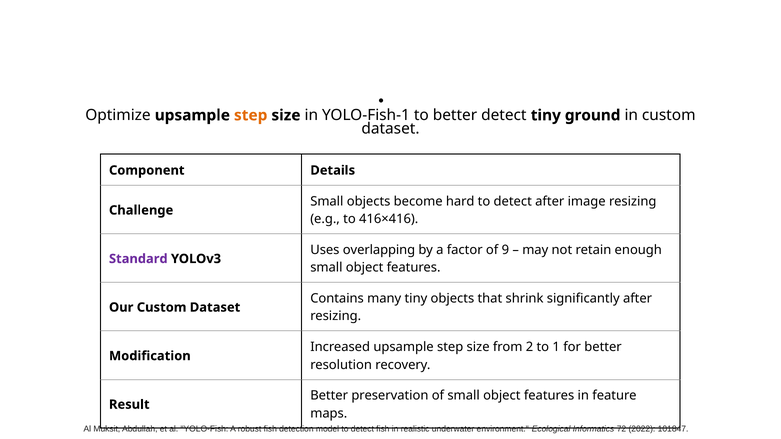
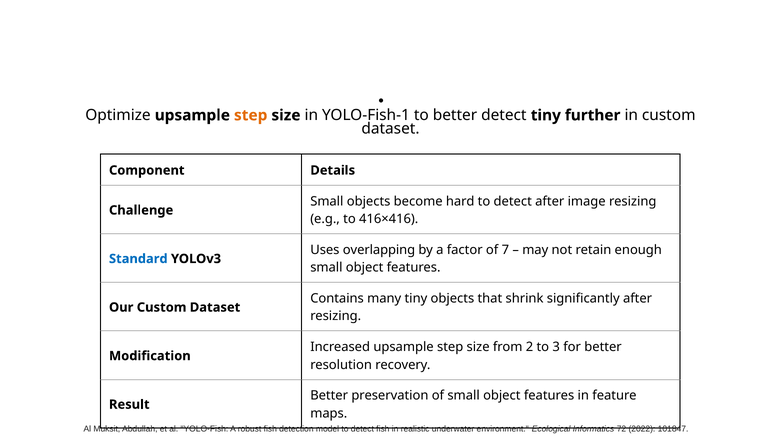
ground: ground -> further
9: 9 -> 7
Standard colour: purple -> blue
1: 1 -> 3
